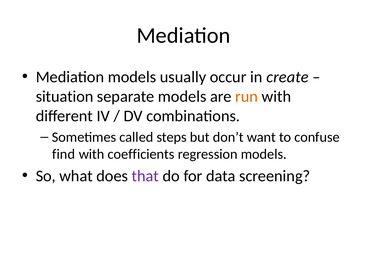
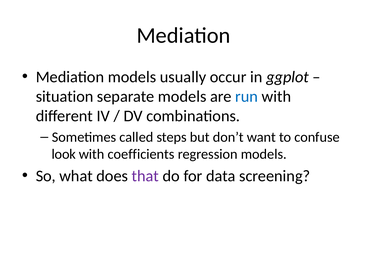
create: create -> ggplot
run colour: orange -> blue
find: find -> look
